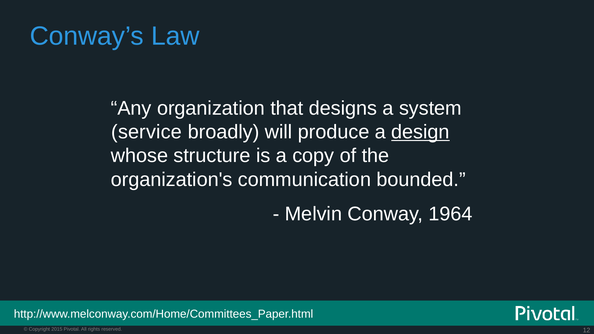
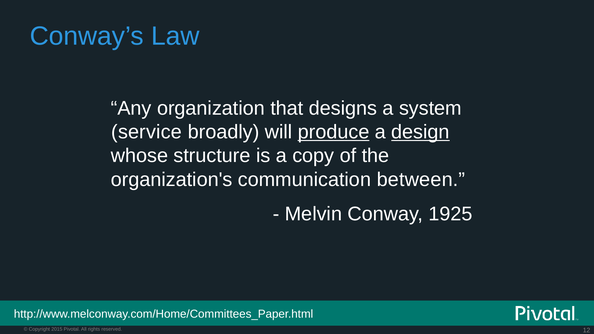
produce underline: none -> present
bounded: bounded -> between
1964: 1964 -> 1925
